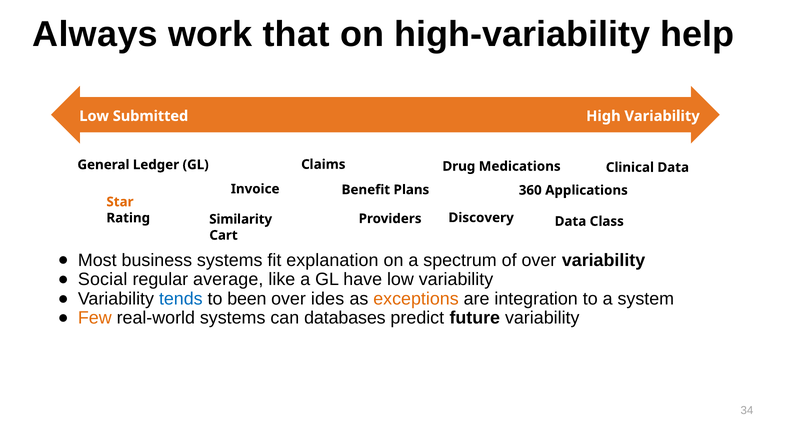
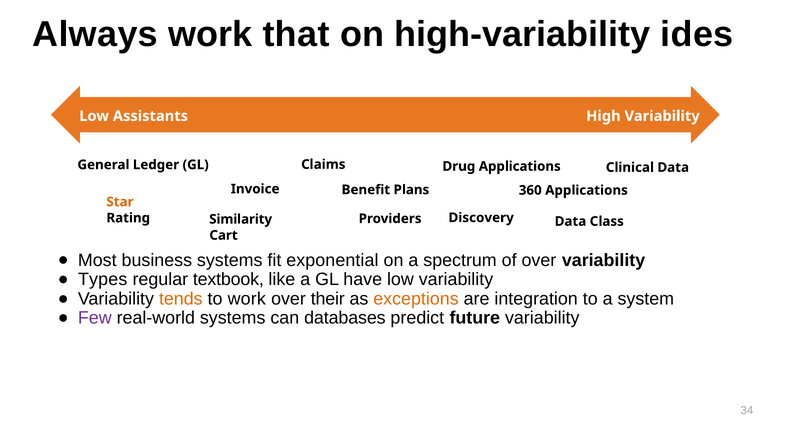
help: help -> ides
Submitted: Submitted -> Assistants
Drug Medications: Medications -> Applications
explanation: explanation -> exponential
Social: Social -> Types
average: average -> textbook
tends colour: blue -> orange
to been: been -> work
ides: ides -> their
Few colour: orange -> purple
